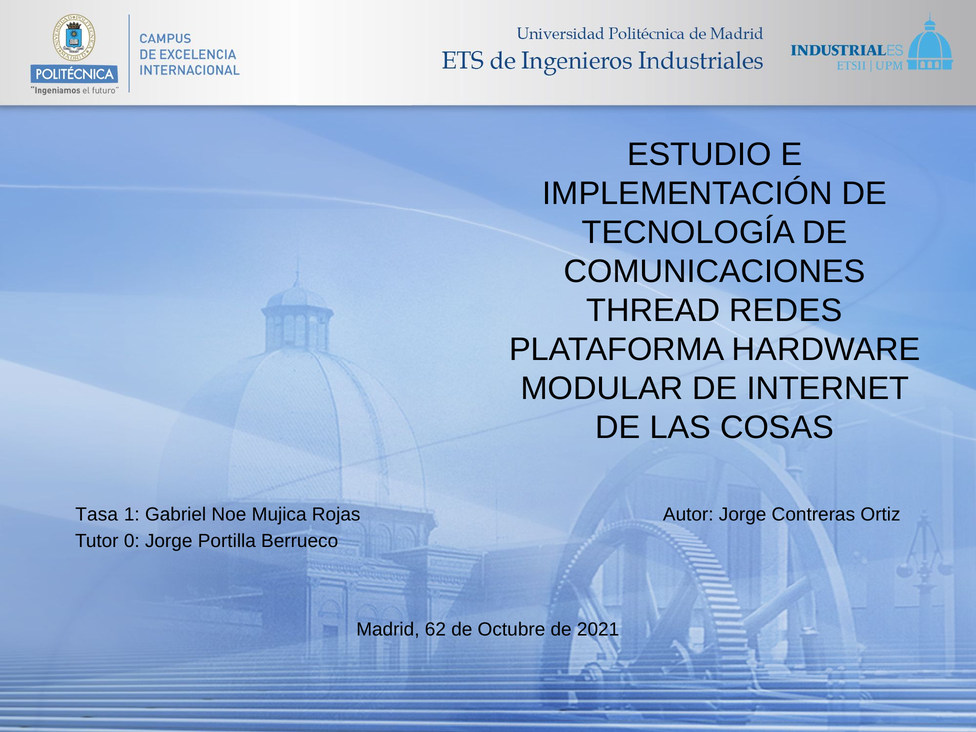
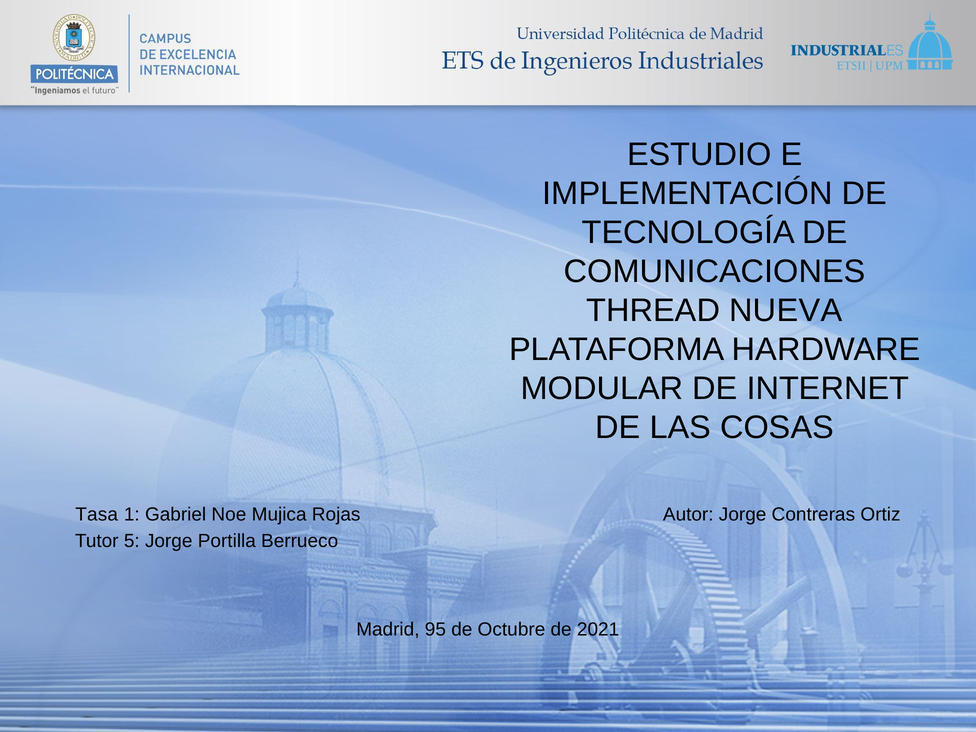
REDES: REDES -> NUEVA
0: 0 -> 5
62: 62 -> 95
